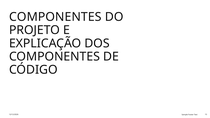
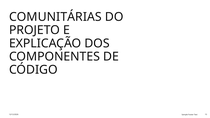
COMPONENTES at (55, 17): COMPONENTES -> COMUNITÁRIAS
